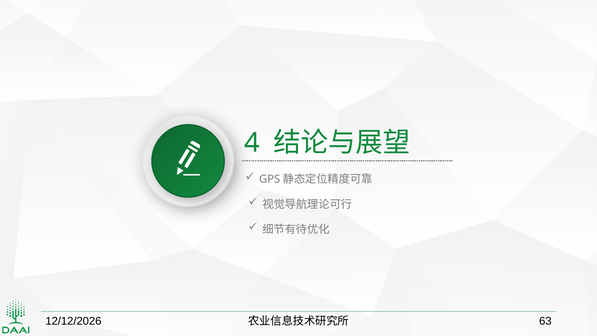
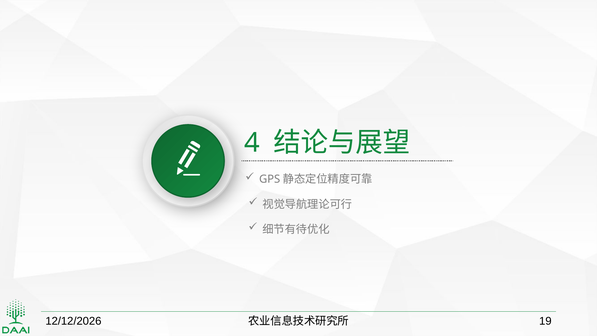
63: 63 -> 19
